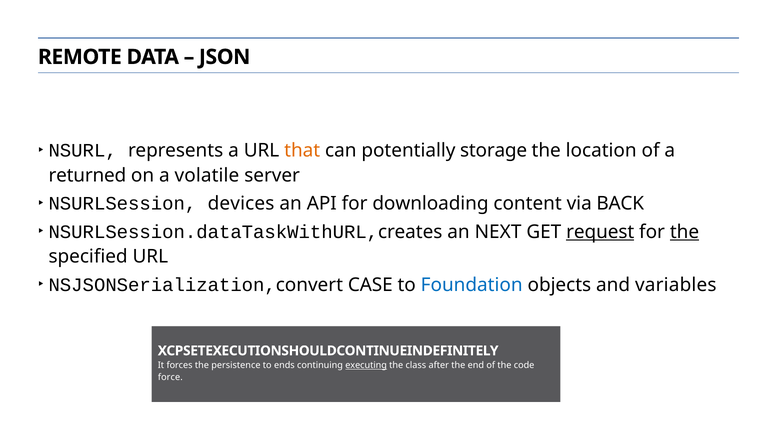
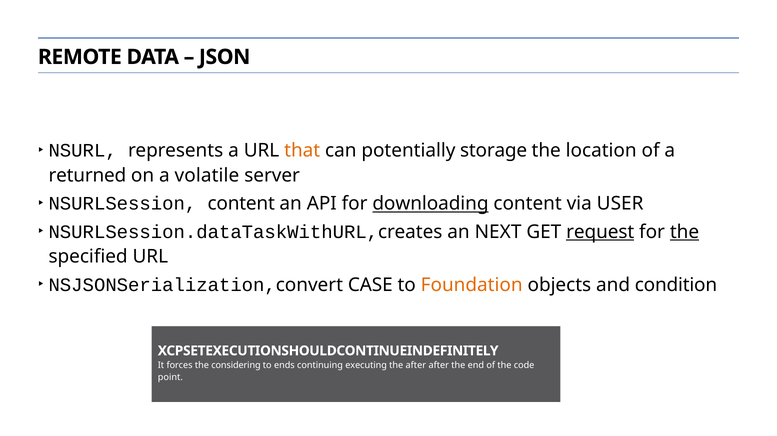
NSURLSession devices: devices -> content
downloading underline: none -> present
BACK: BACK -> USER
Foundation colour: blue -> orange
variables: variables -> condition
persistence: persistence -> considering
executing underline: present -> none
the class: class -> after
force: force -> point
